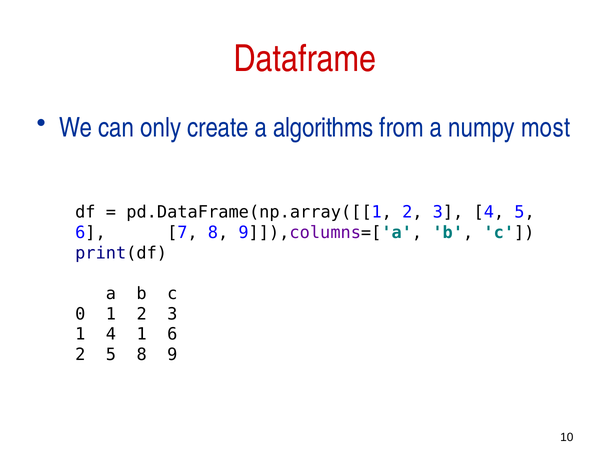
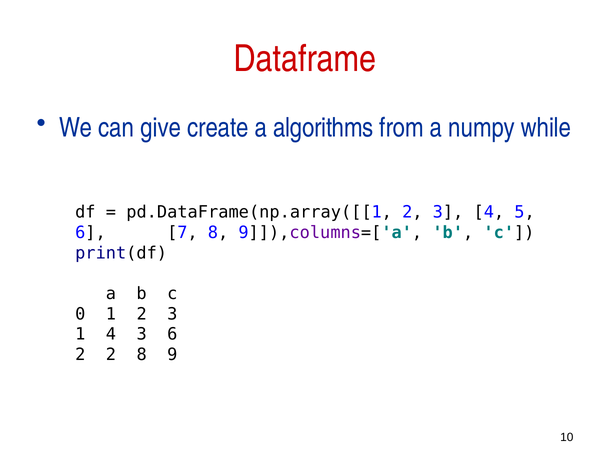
only: only -> give
most: most -> while
4 1: 1 -> 3
2 5: 5 -> 2
